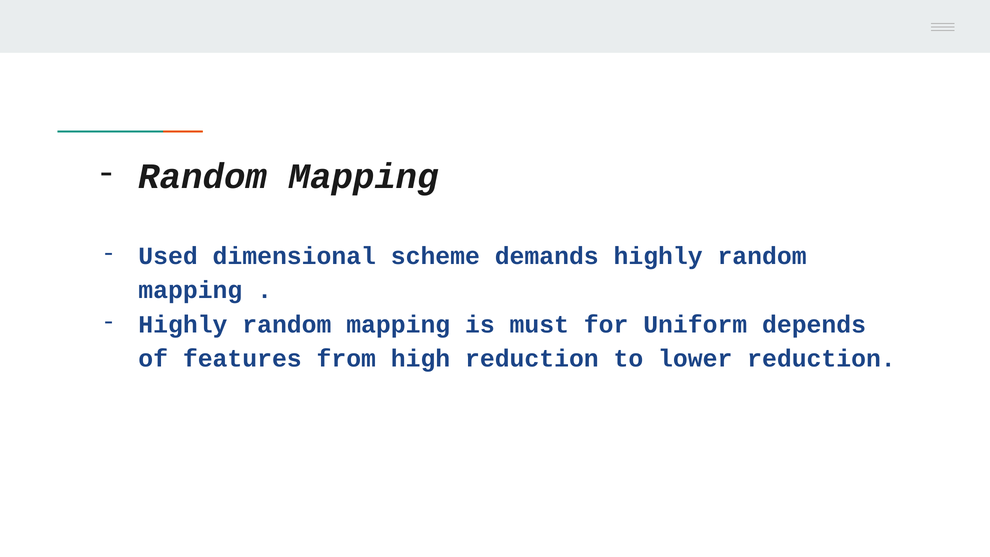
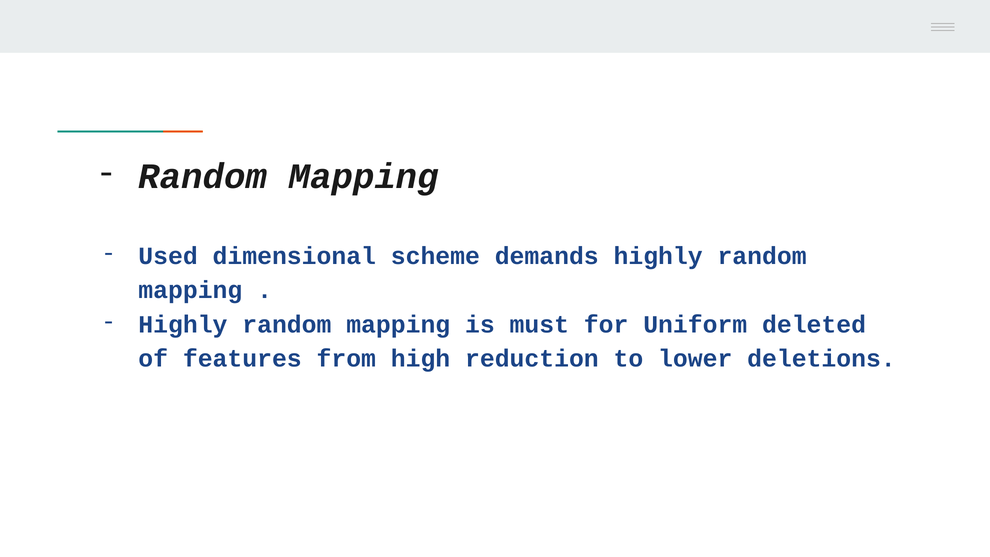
depends: depends -> deleted
lower reduction: reduction -> deletions
